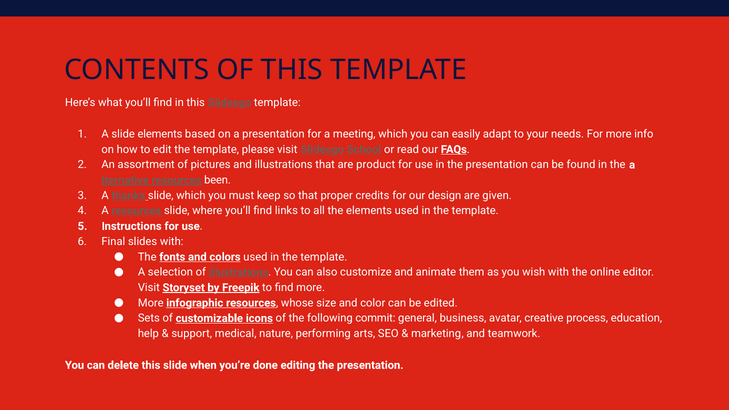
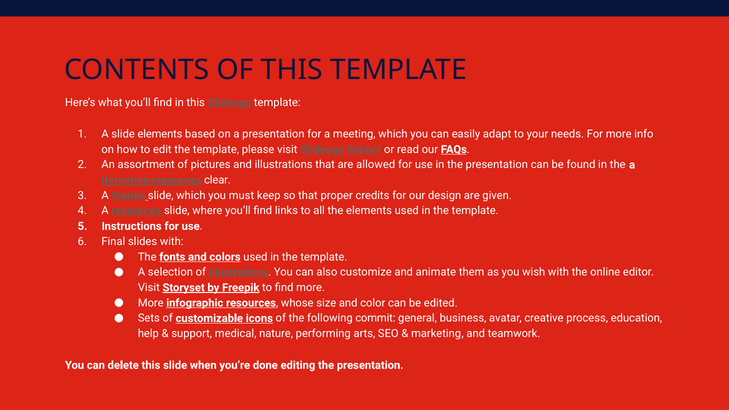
product: product -> allowed
been: been -> clear
